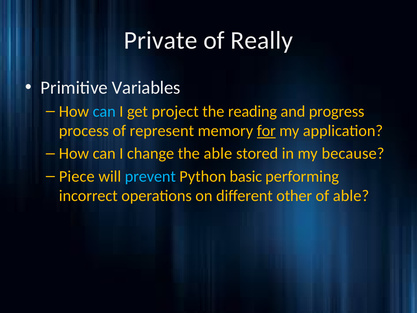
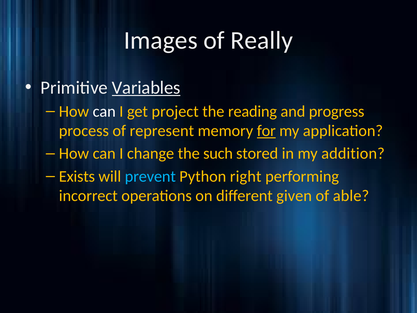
Private: Private -> Images
Variables underline: none -> present
can at (104, 111) colour: light blue -> white
the able: able -> such
because: because -> addition
Piece: Piece -> Exists
basic: basic -> right
other: other -> given
